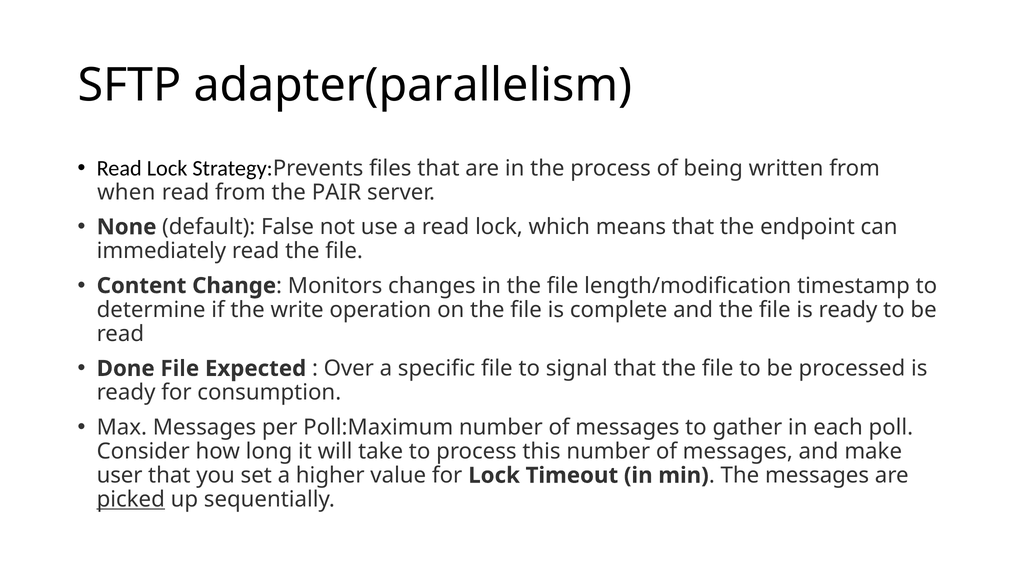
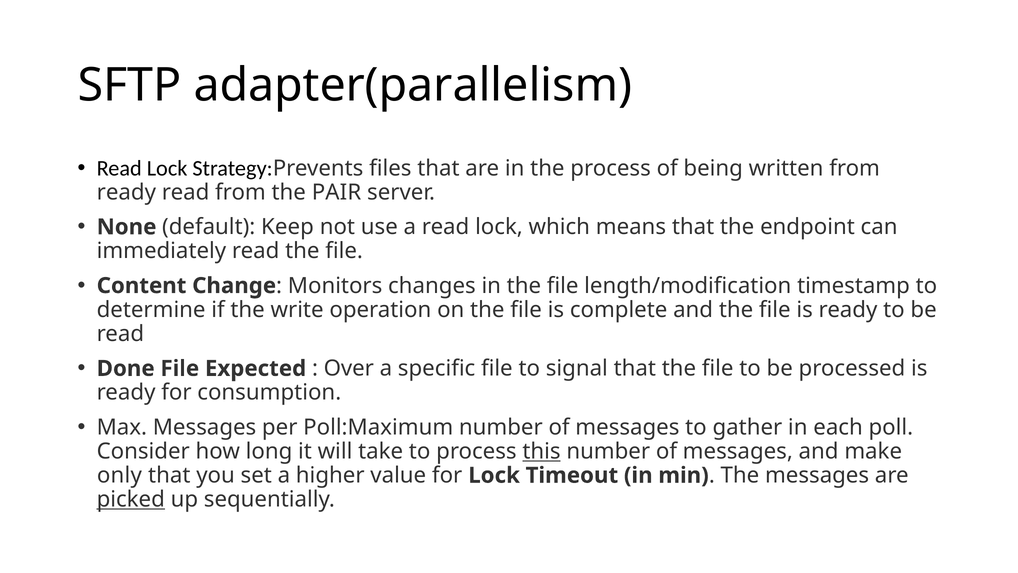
when at (126, 192): when -> ready
False: False -> Keep
this underline: none -> present
user: user -> only
